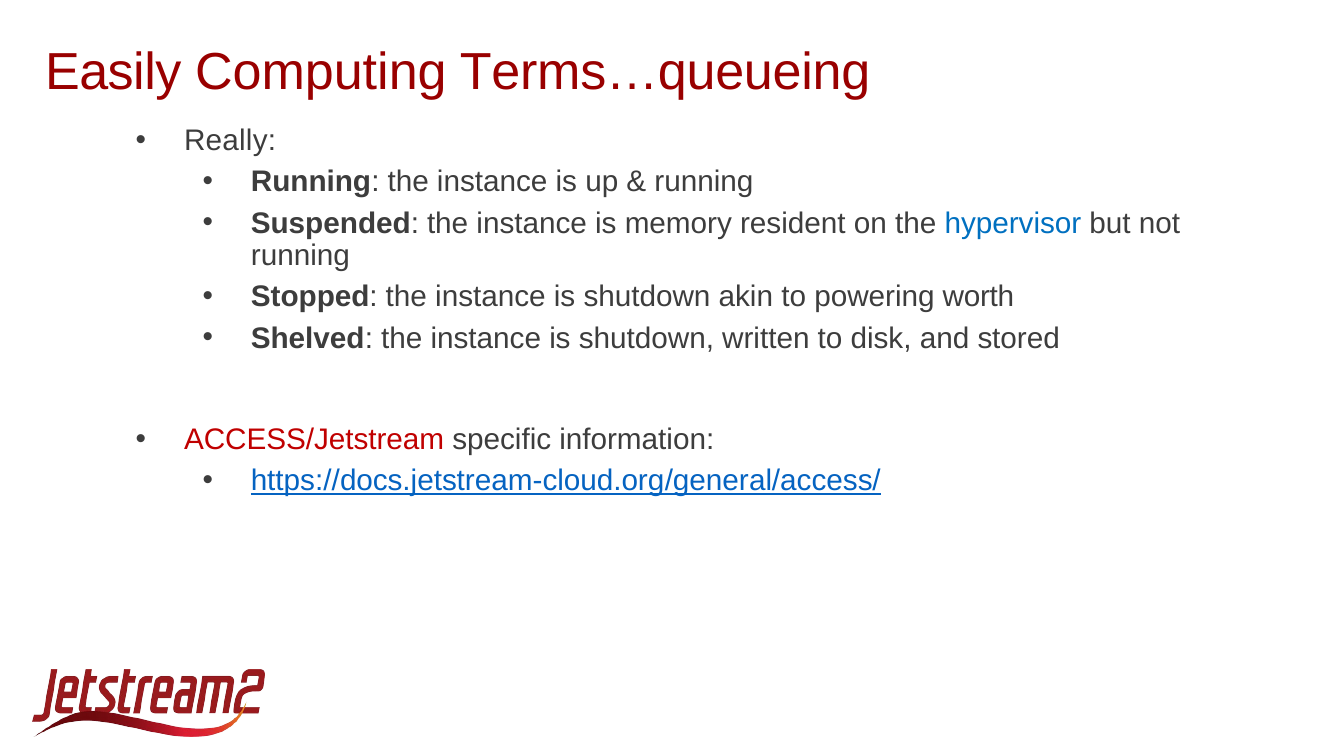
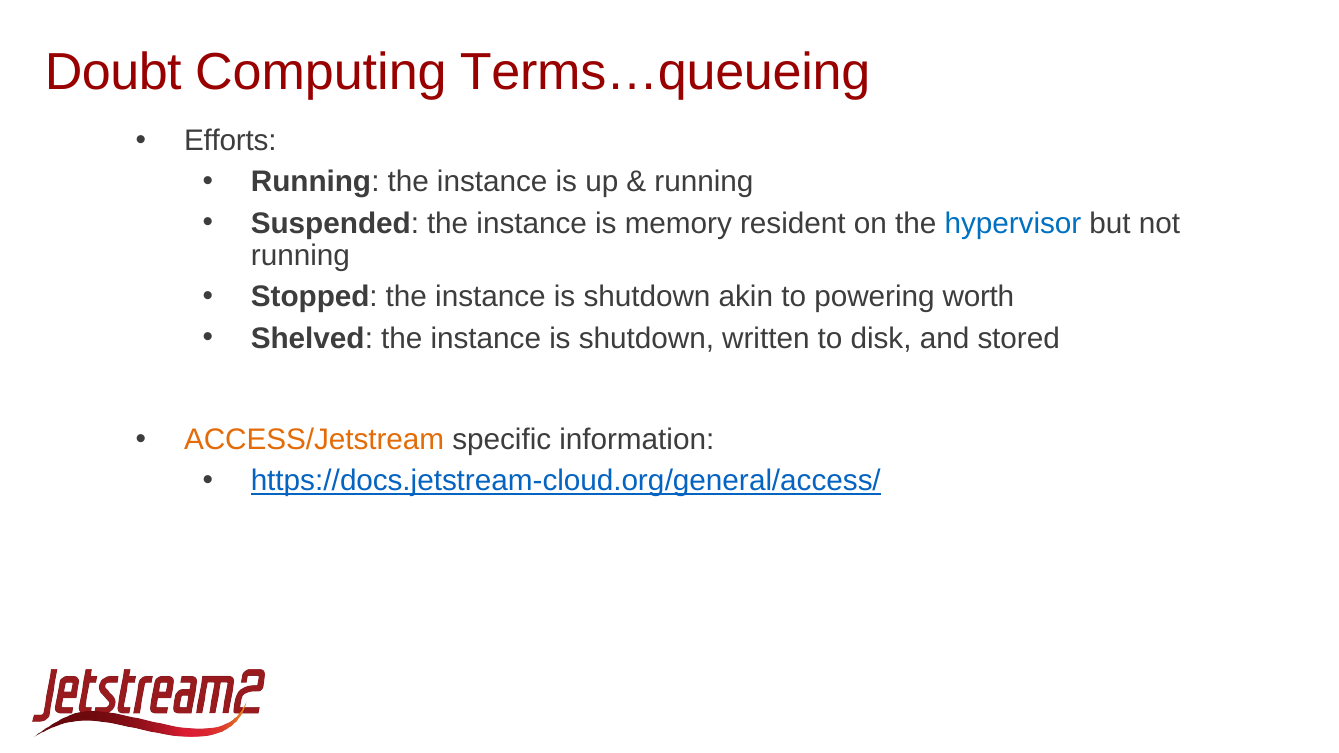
Easily: Easily -> Doubt
Really: Really -> Efforts
ACCESS/Jetstream colour: red -> orange
